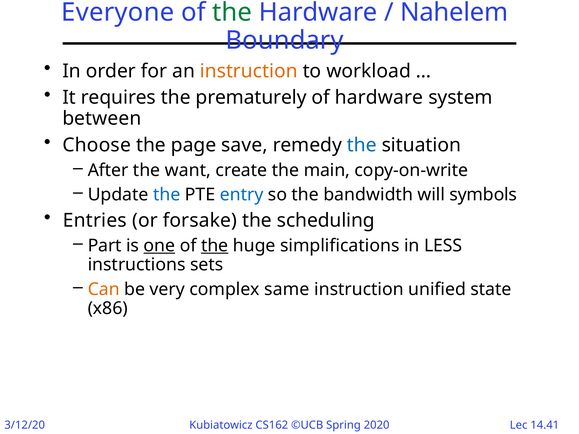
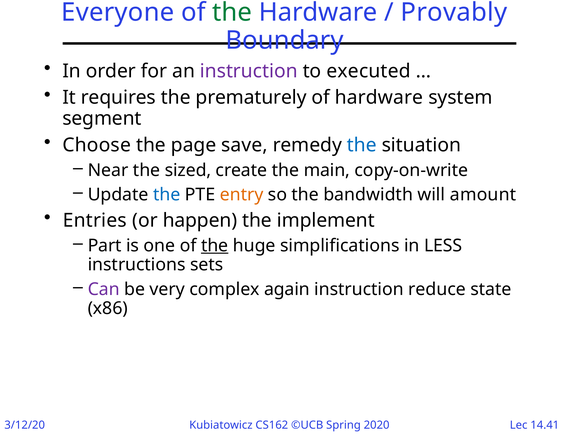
Nahelem: Nahelem -> Provably
instruction at (249, 71) colour: orange -> purple
workload: workload -> executed
between: between -> segment
After: After -> Near
want: want -> sized
entry colour: blue -> orange
symbols: symbols -> amount
forsake: forsake -> happen
scheduling: scheduling -> implement
one underline: present -> none
Can colour: orange -> purple
same: same -> again
unified: unified -> reduce
